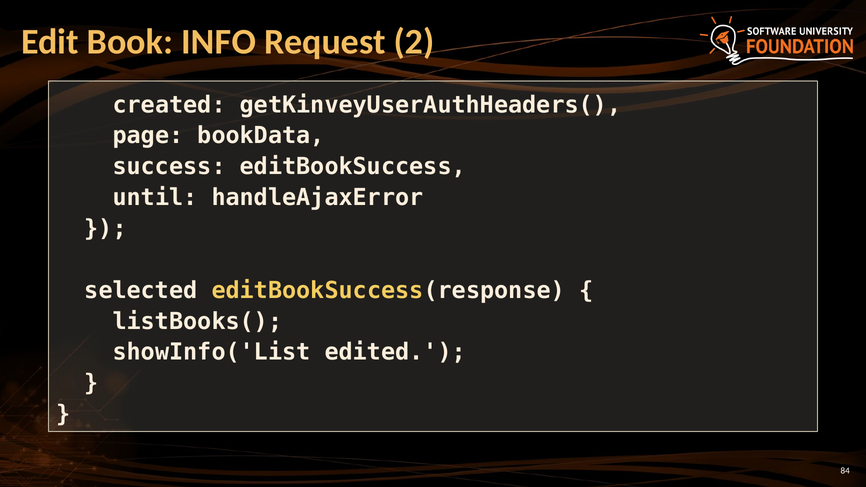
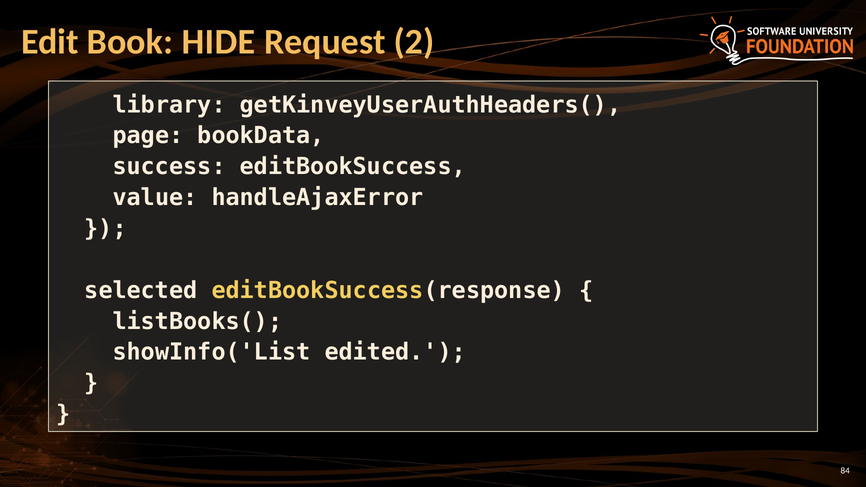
INFO: INFO -> HIDE
created: created -> library
until: until -> value
